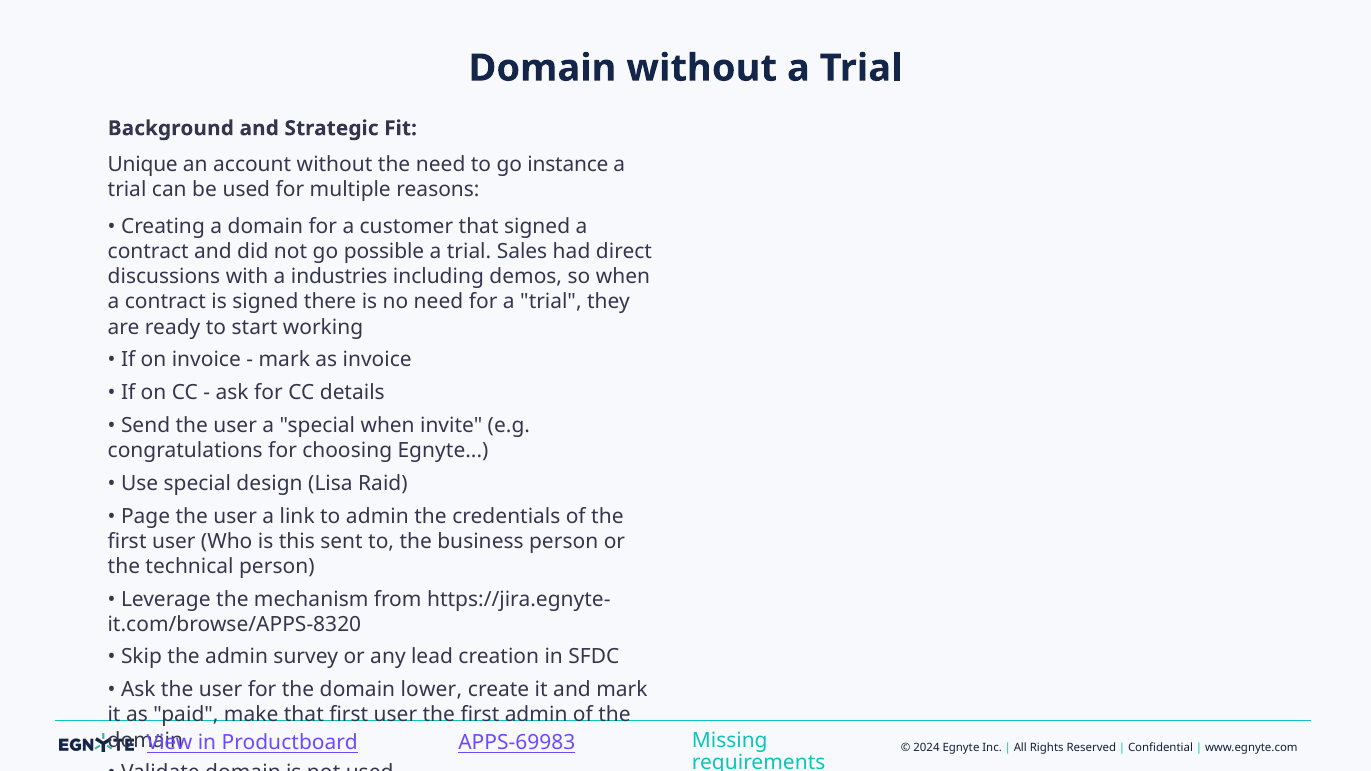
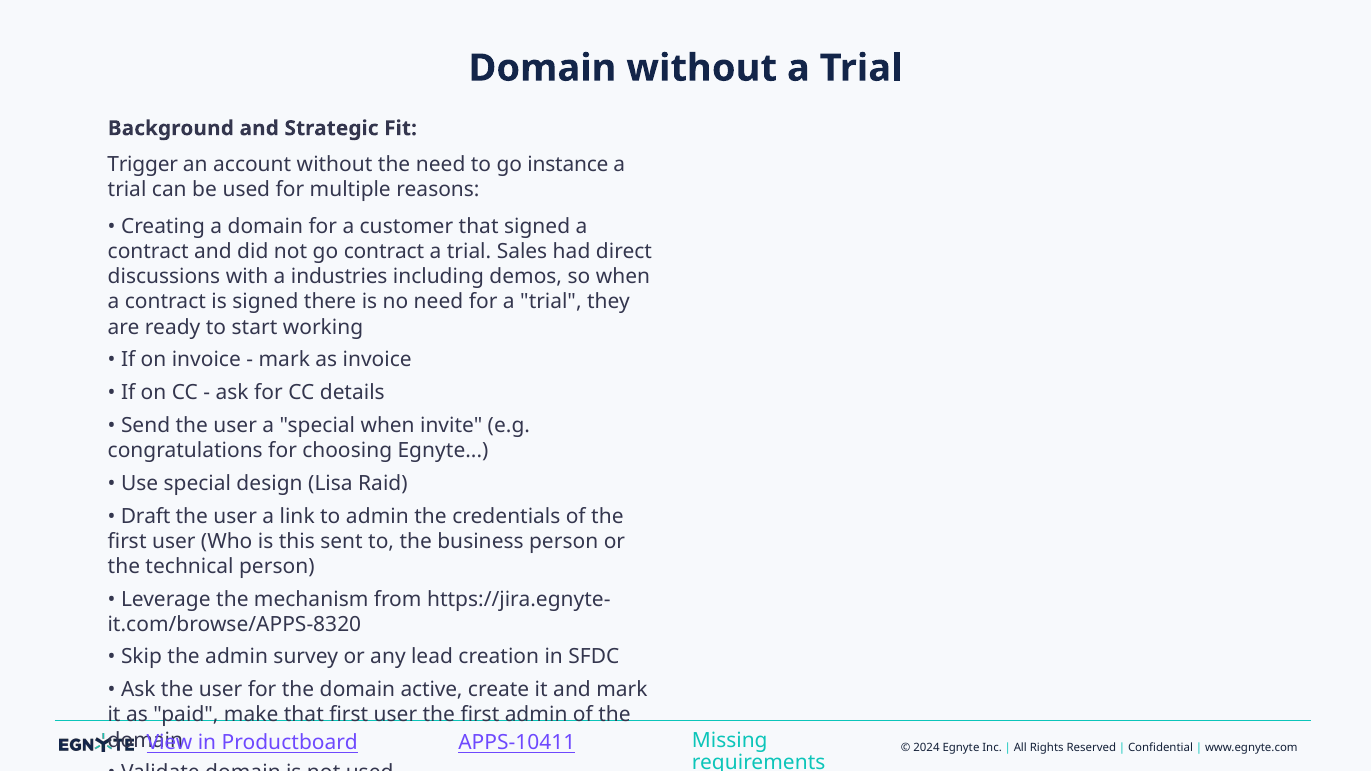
Unique: Unique -> Trigger
go possible: possible -> contract
Page: Page -> Draft
lower: lower -> active
APPS-69983: APPS-69983 -> APPS-10411
